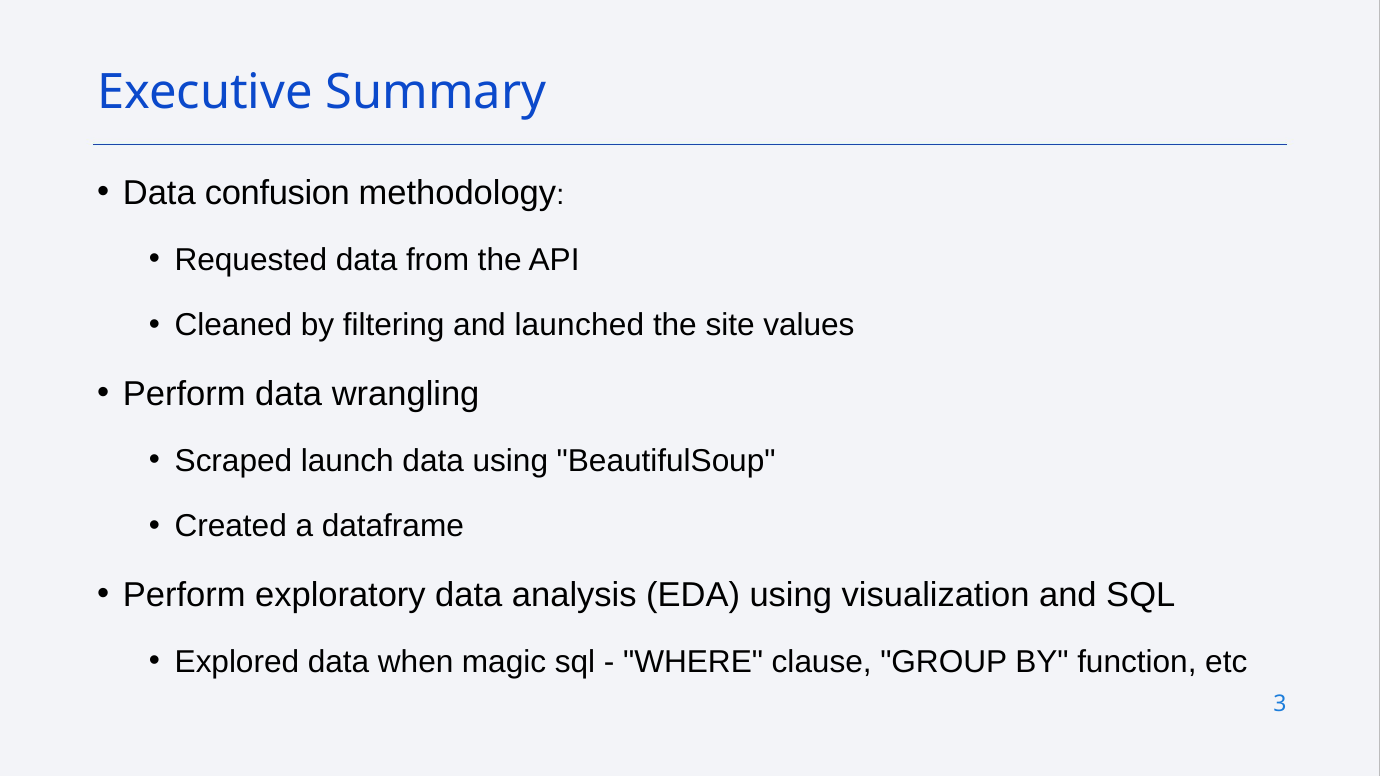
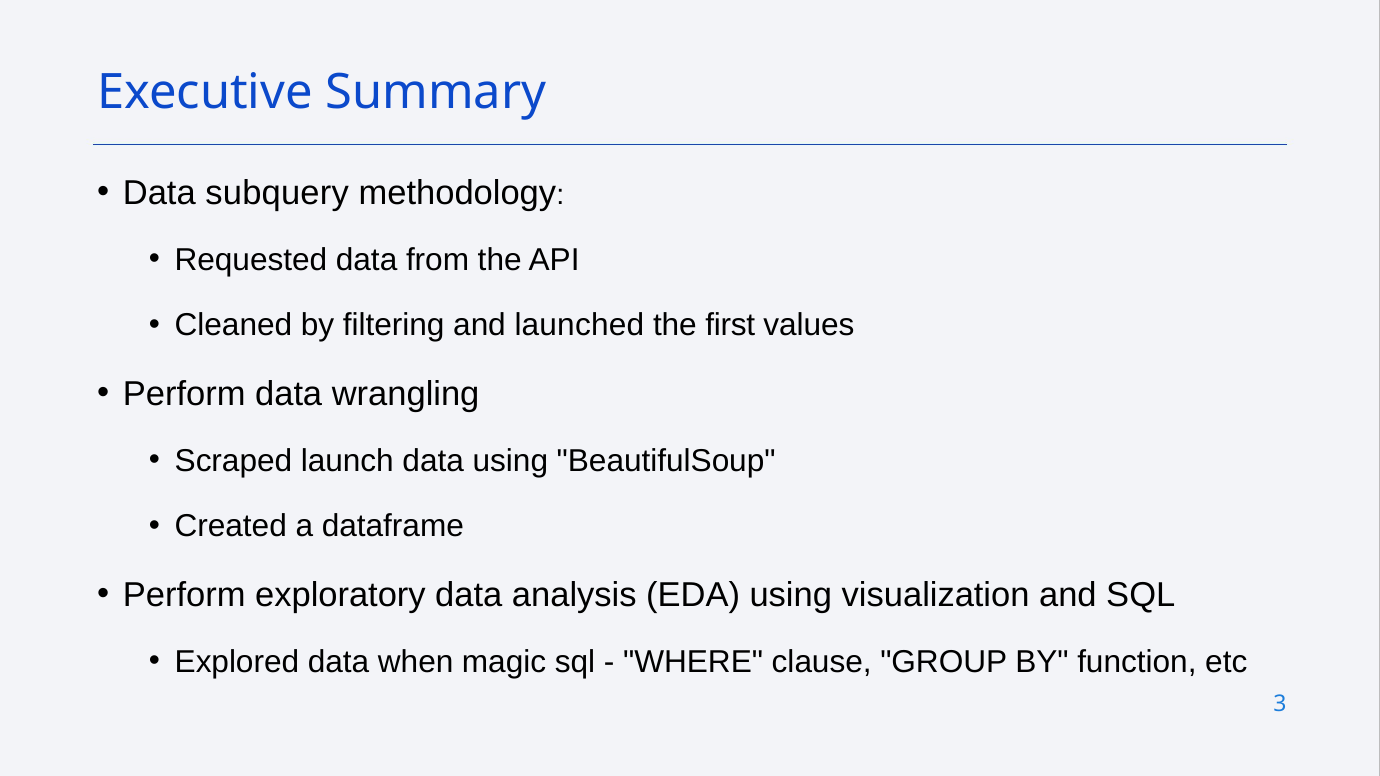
confusion: confusion -> subquery
site: site -> first
